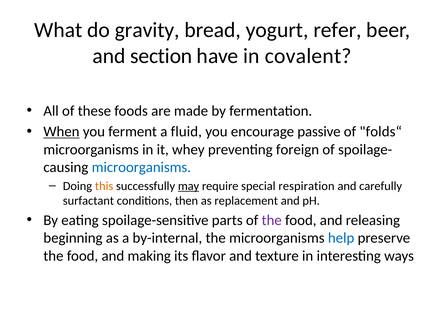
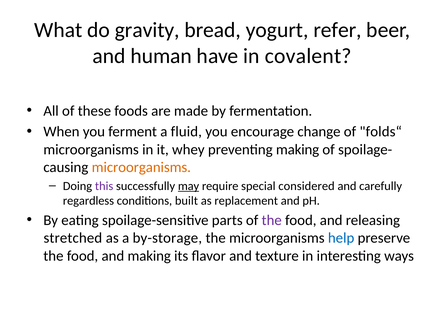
section: section -> human
When underline: present -> none
passive: passive -> change
preventing foreign: foreign -> making
microorganisms at (141, 167) colour: blue -> orange
this colour: orange -> purple
respiration: respiration -> considered
surfactant: surfactant -> regardless
then: then -> built
beginning: beginning -> stretched
by-internal: by-internal -> by-storage
